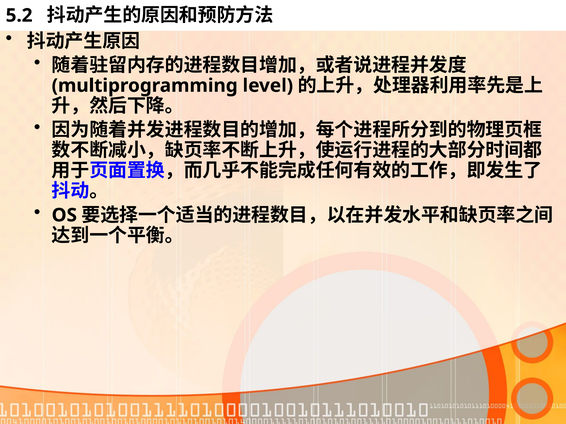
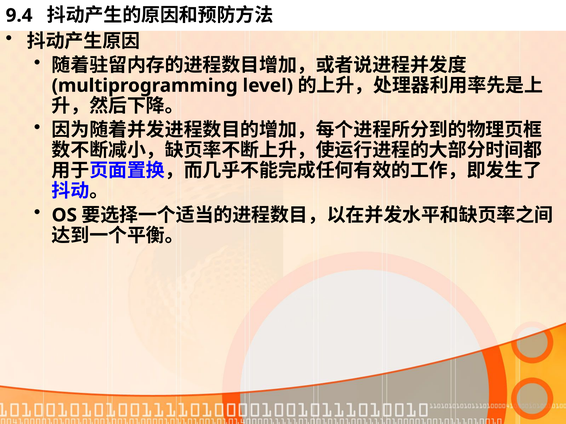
5.2: 5.2 -> 9.4
